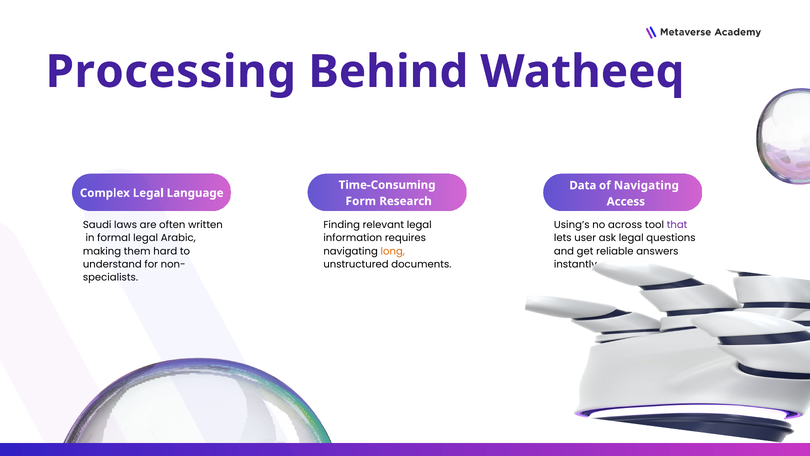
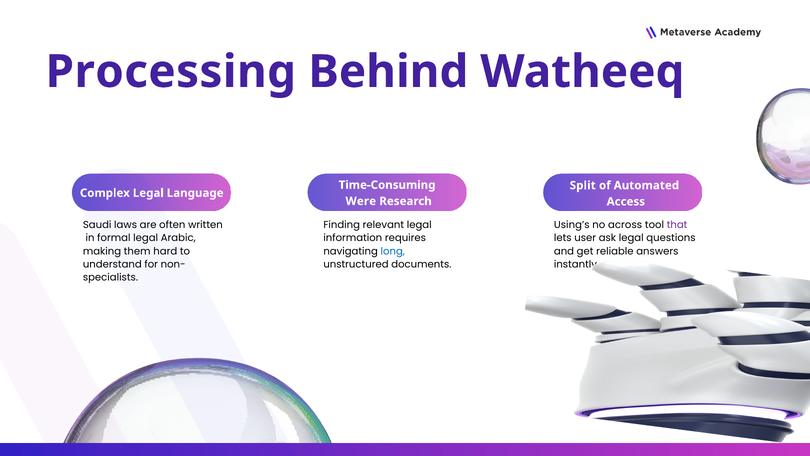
Data: Data -> Split
of Navigating: Navigating -> Automated
Form: Form -> Were
long colour: orange -> blue
